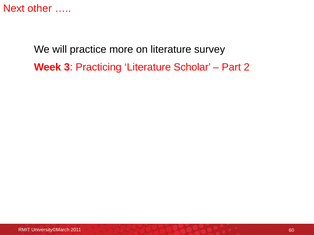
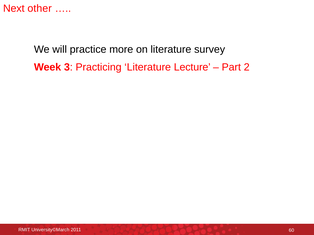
Scholar: Scholar -> Lecture
